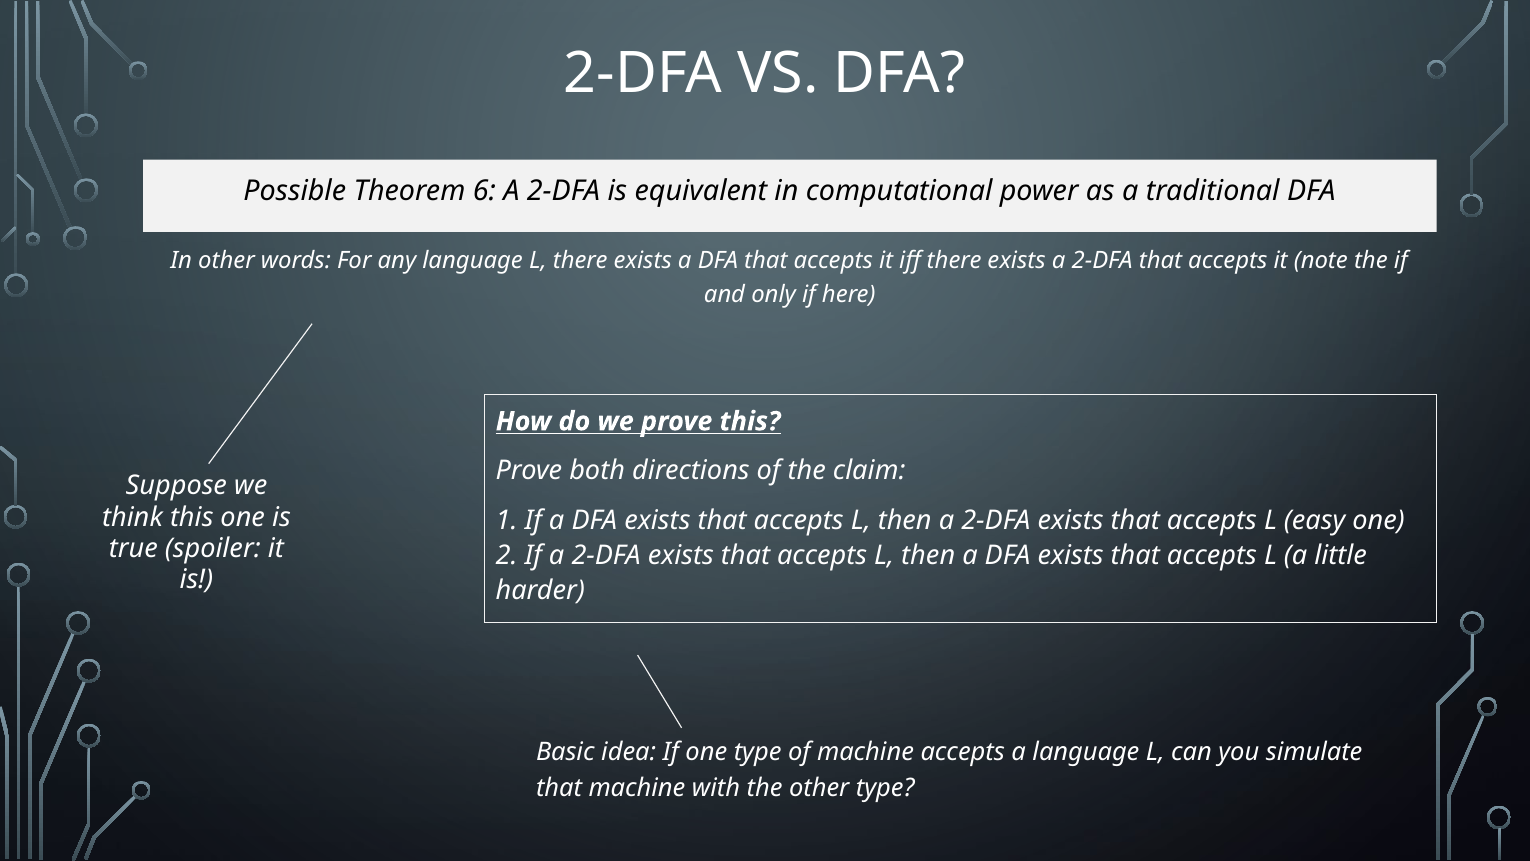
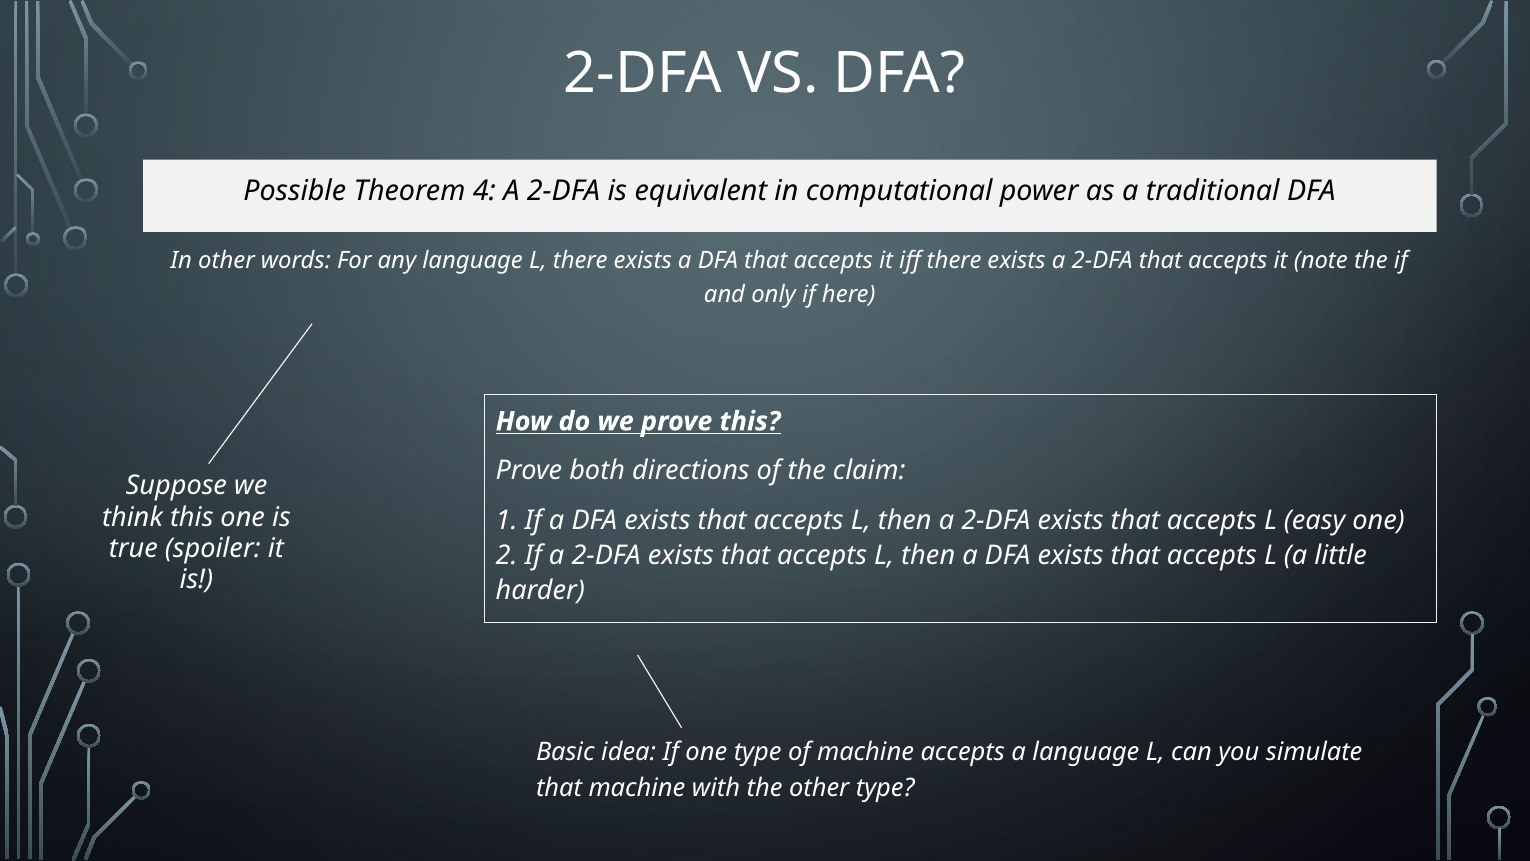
6: 6 -> 4
